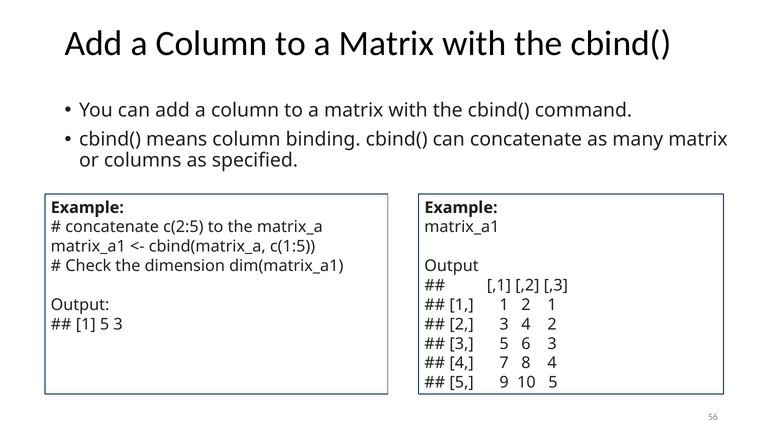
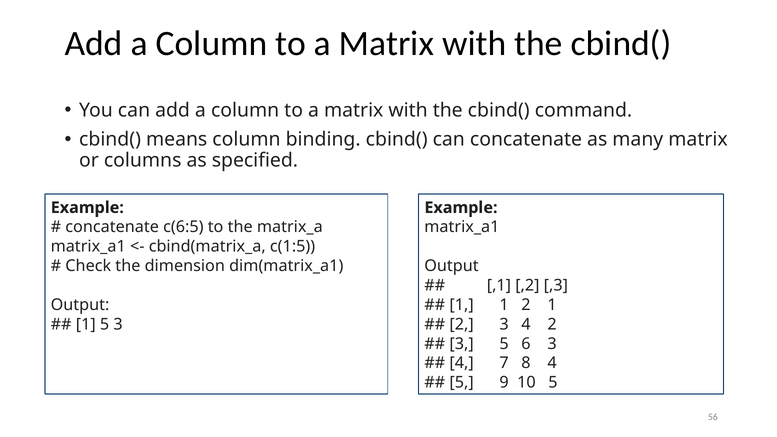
c(2:5: c(2:5 -> c(6:5
